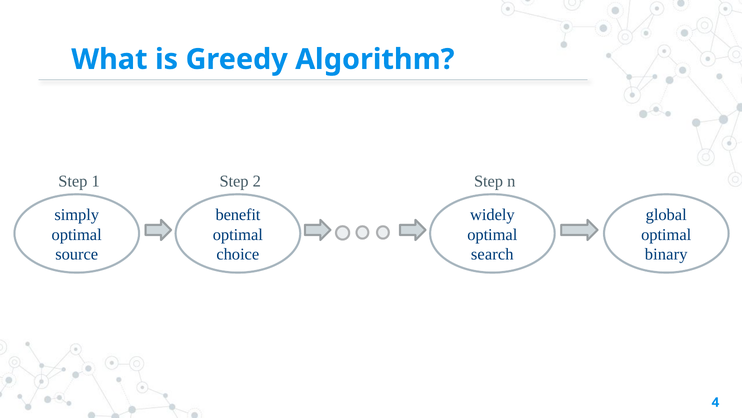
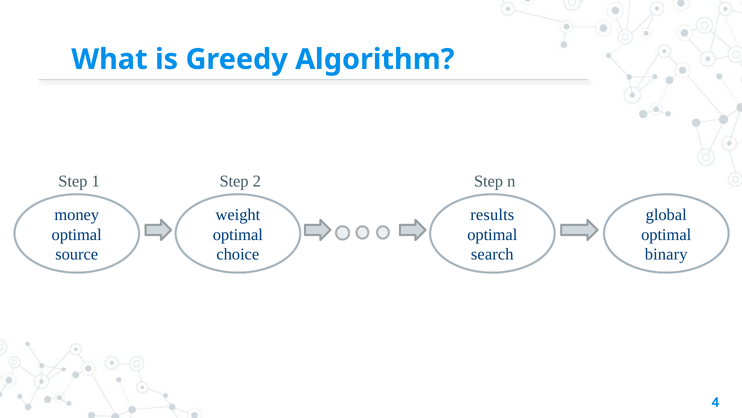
simply: simply -> money
benefit: benefit -> weight
widely: widely -> results
